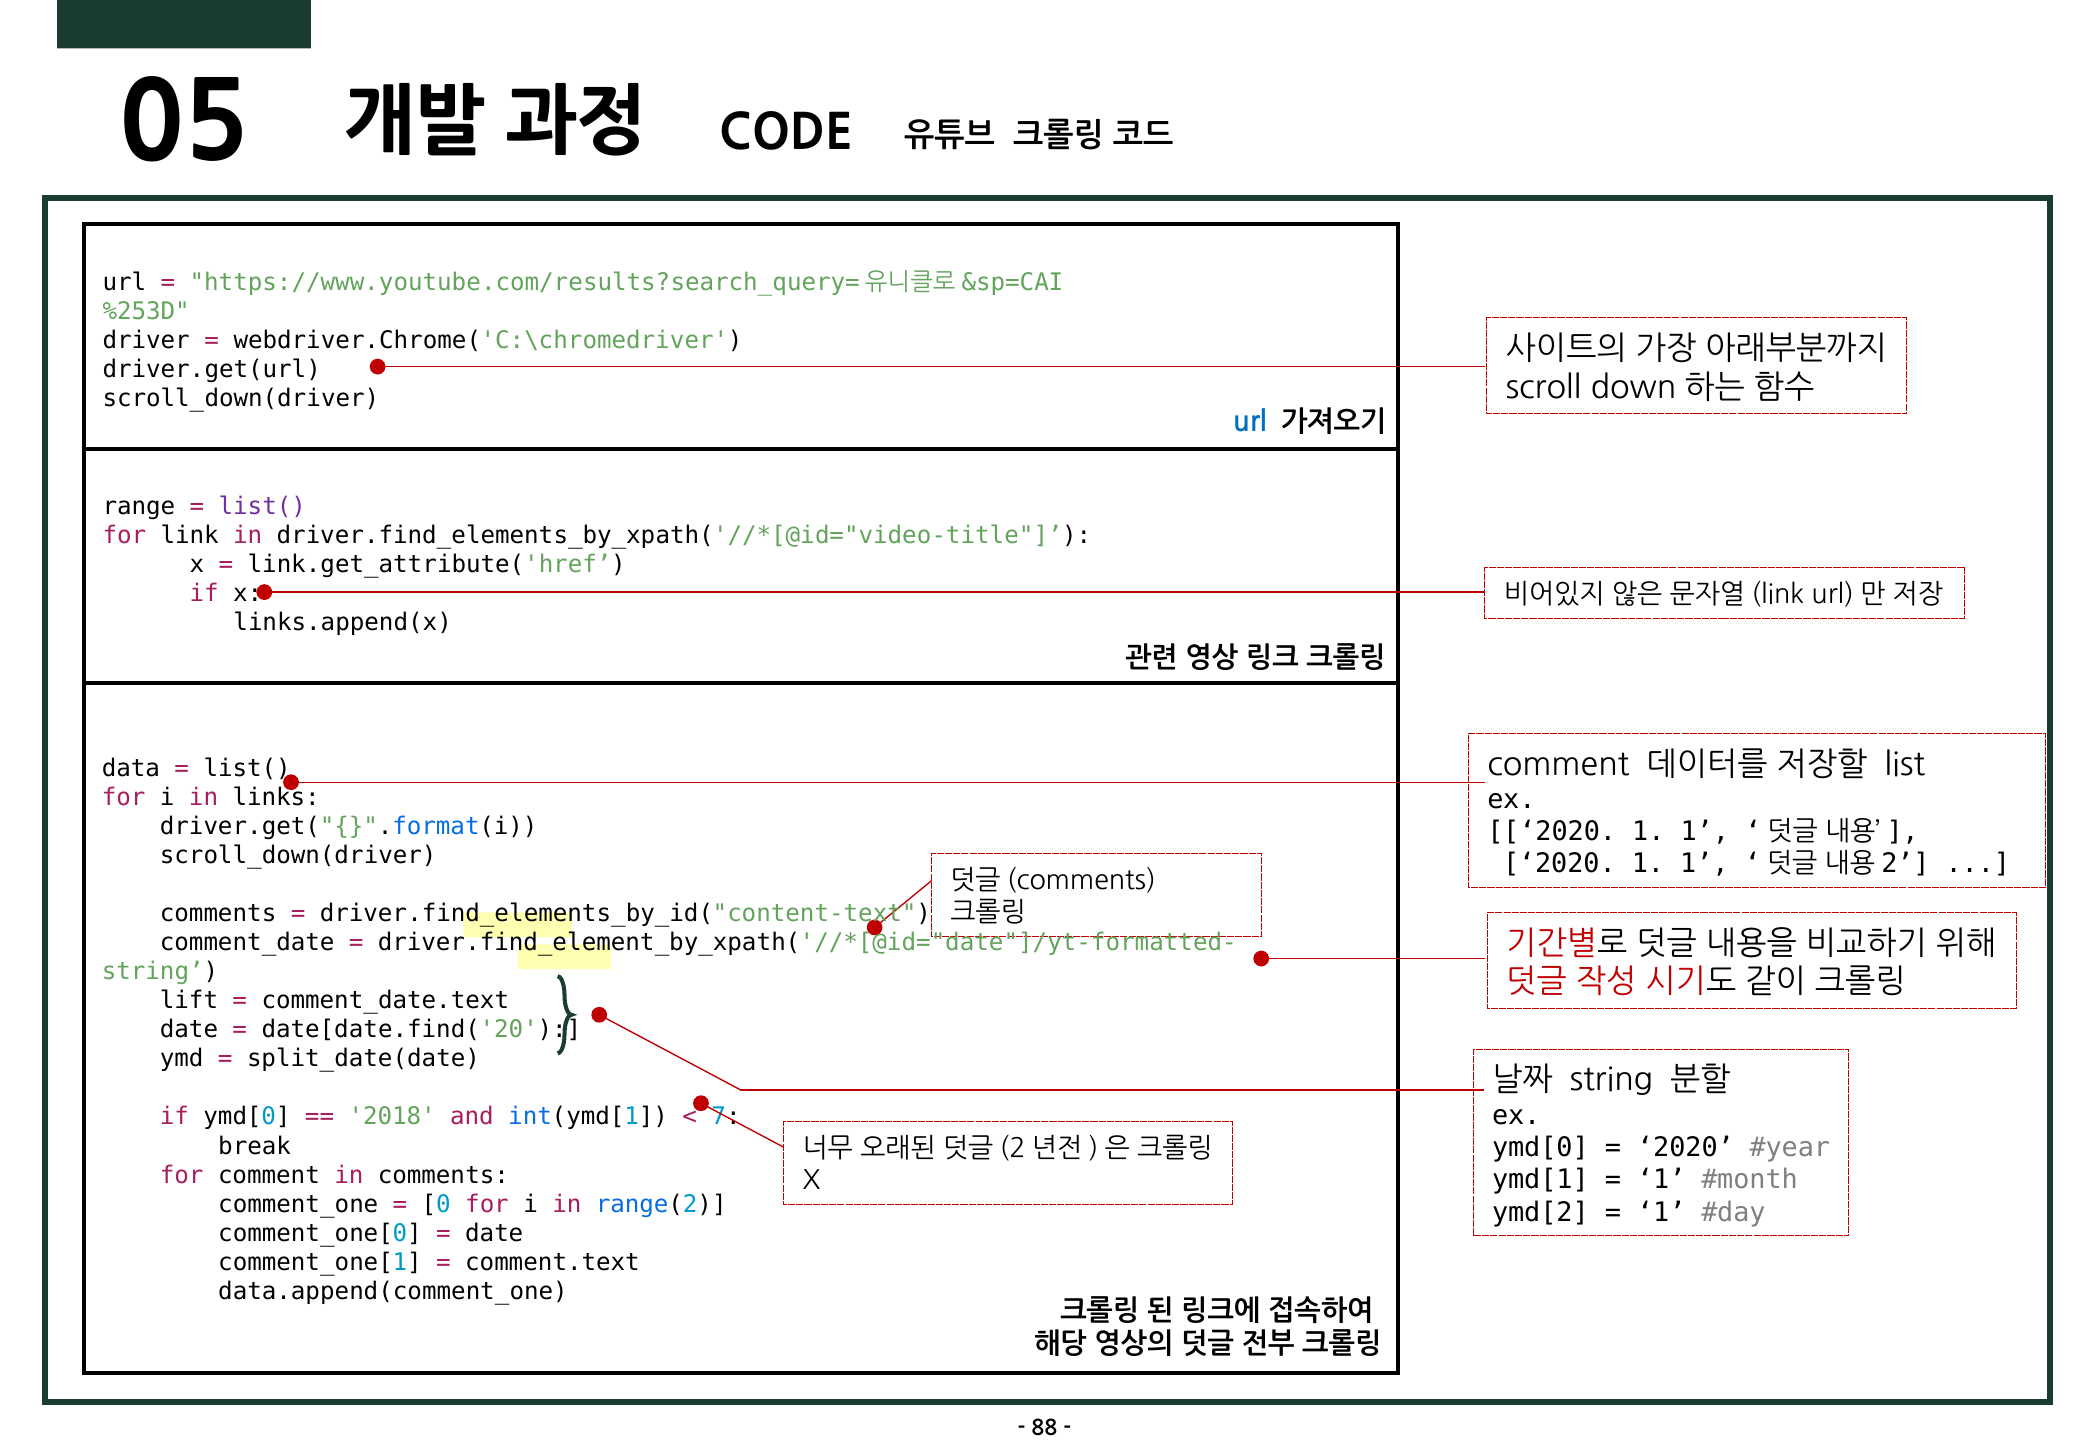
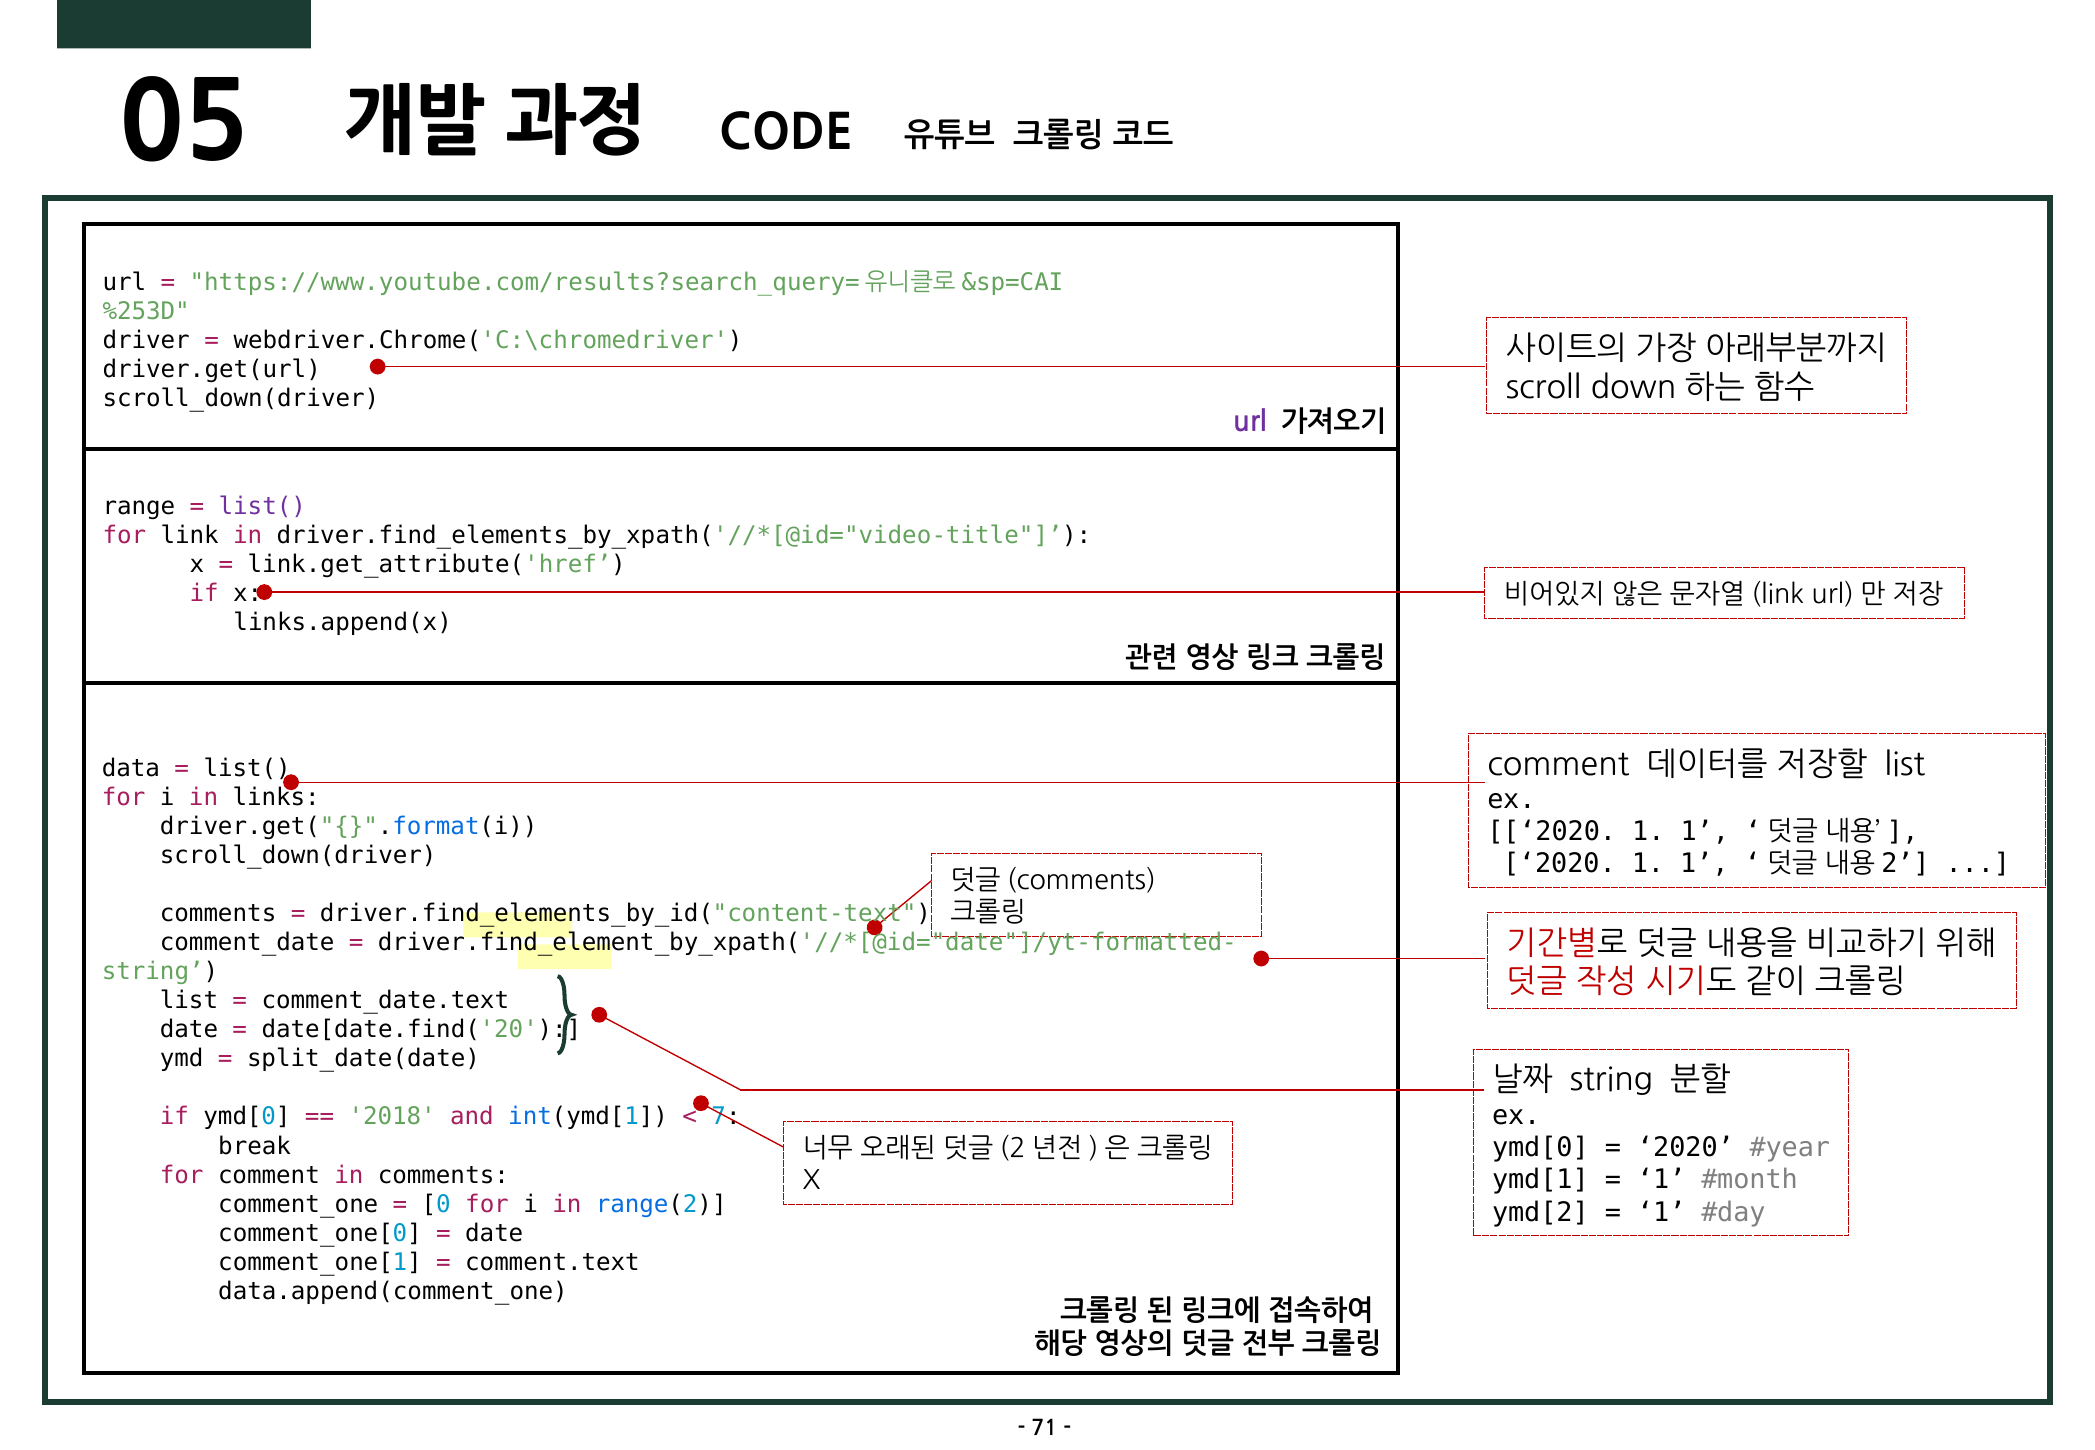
url at (1250, 422) colour: blue -> purple
lift at (189, 1001): lift -> list
88: 88 -> 71
